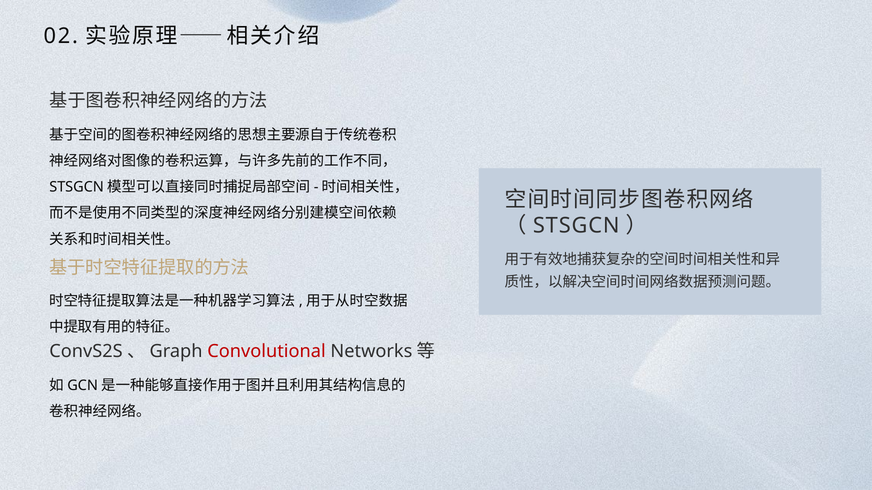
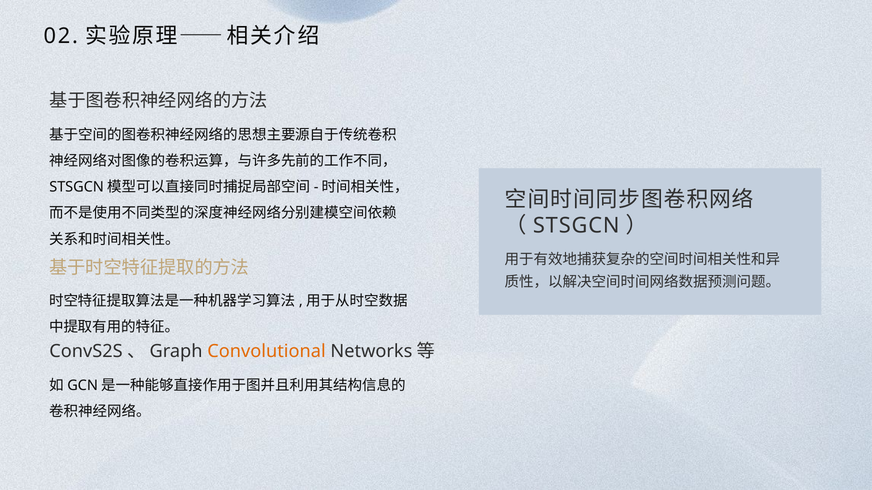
Convolutional colour: red -> orange
